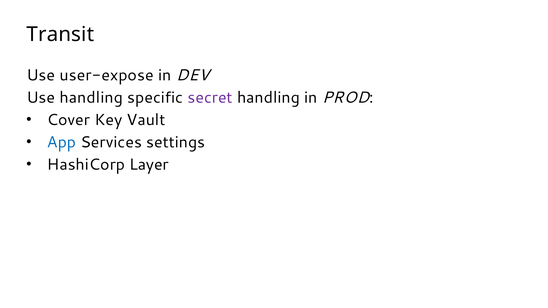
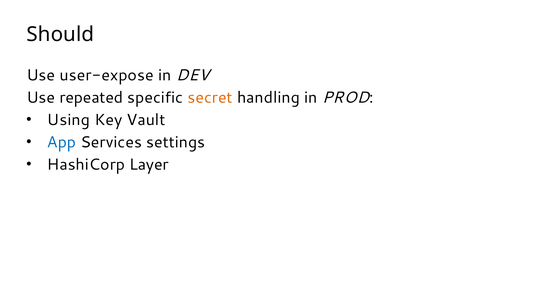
Transit: Transit -> Should
Use handling: handling -> repeated
secret colour: purple -> orange
Cover: Cover -> Using
